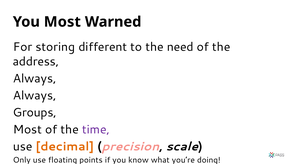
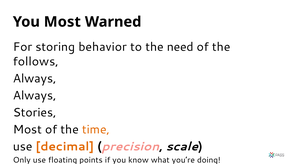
different: different -> behavior
address: address -> follows
Groups: Groups -> Stories
time colour: purple -> orange
